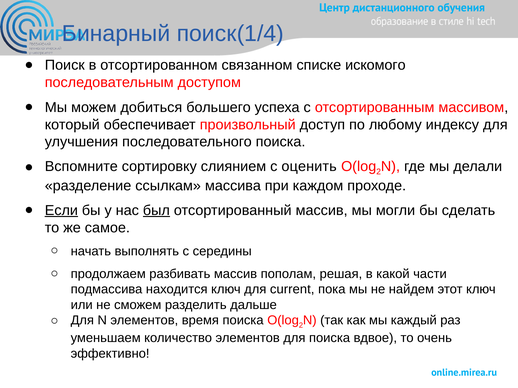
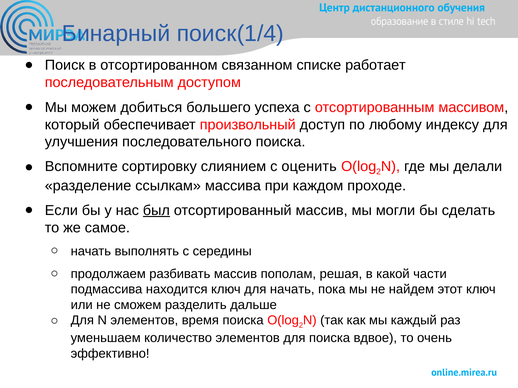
искомого: искомого -> работает
Если underline: present -> none
для current: current -> начать
